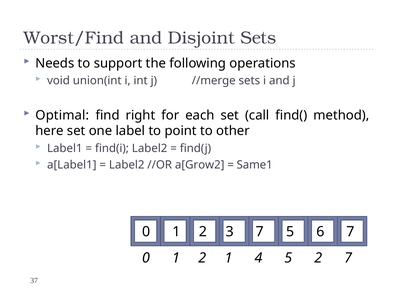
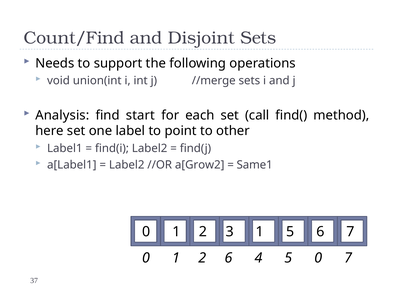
Worst/Find: Worst/Find -> Count/Find
Optimal: Optimal -> Analysis
right: right -> start
3 7: 7 -> 1
2 1: 1 -> 6
5 2: 2 -> 0
